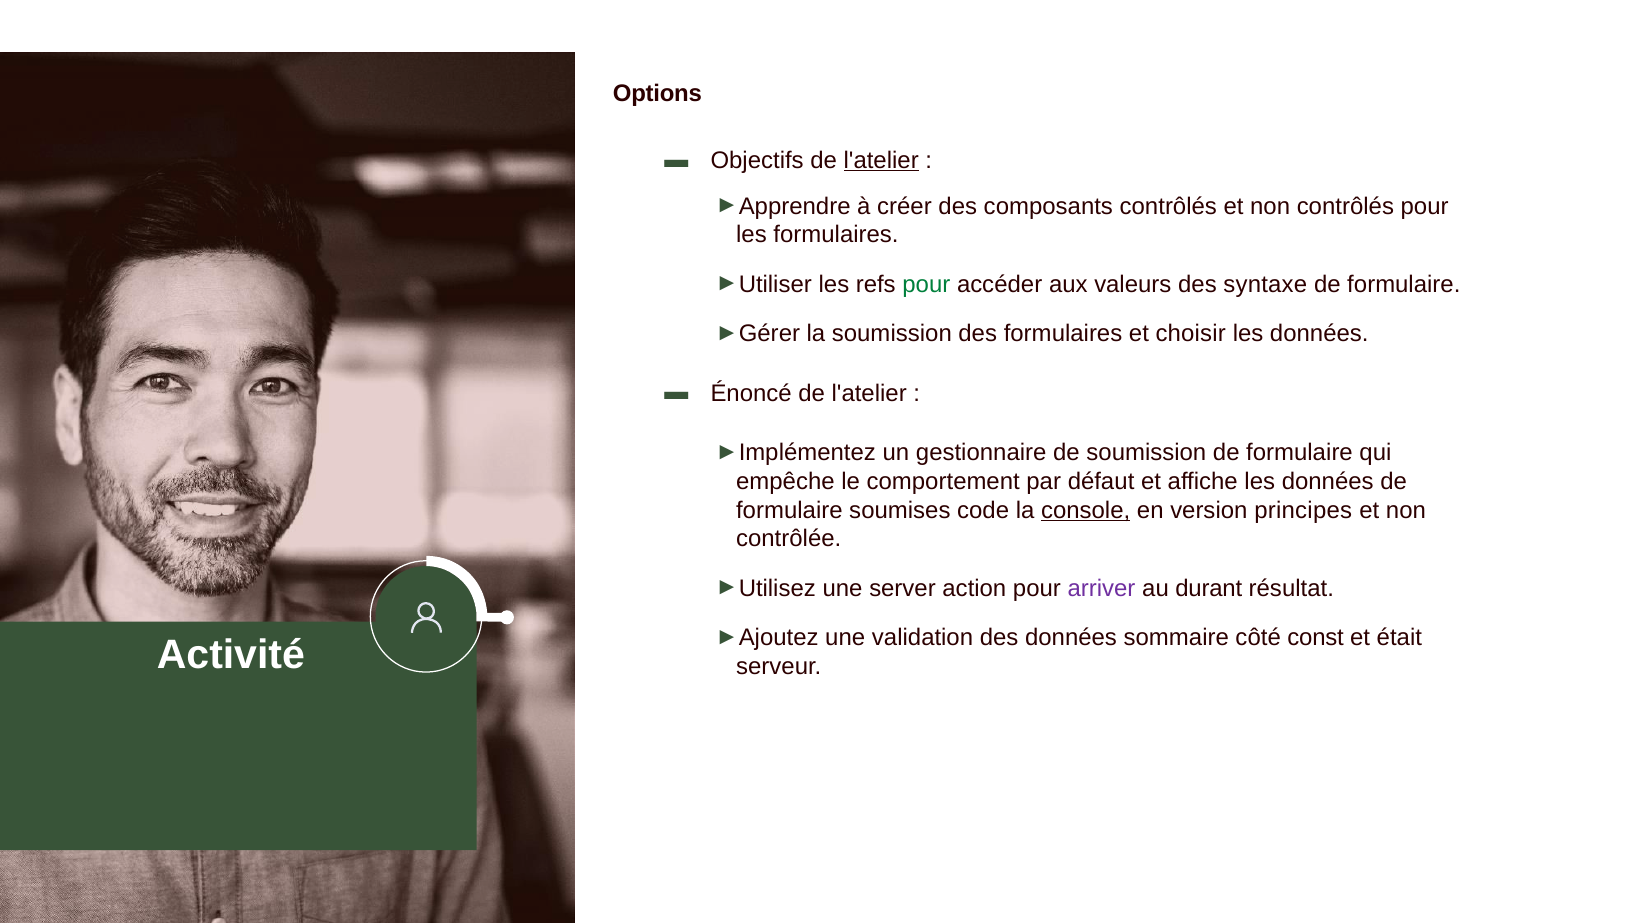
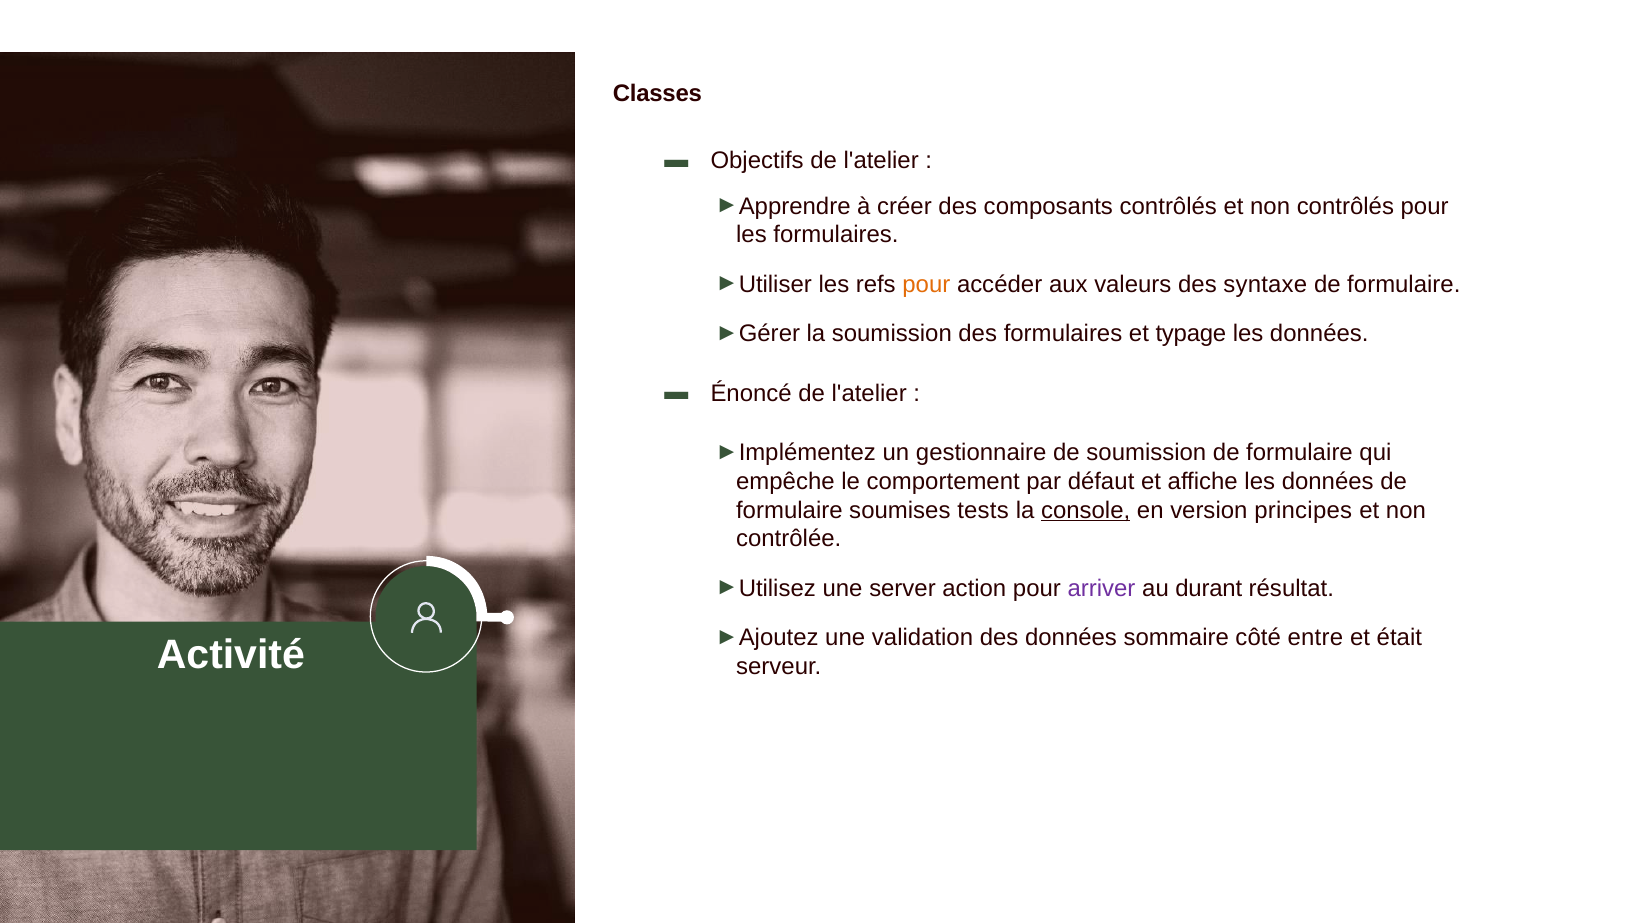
Options: Options -> Classes
l'atelier at (881, 160) underline: present -> none
pour at (926, 284) colour: green -> orange
choisir: choisir -> typage
code: code -> tests
const: const -> entre
